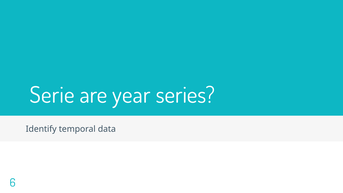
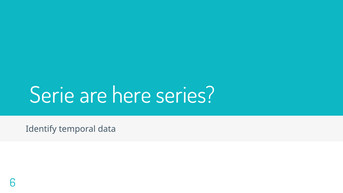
year: year -> here
